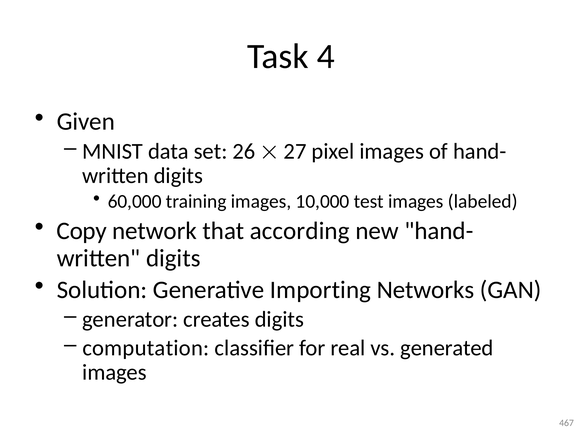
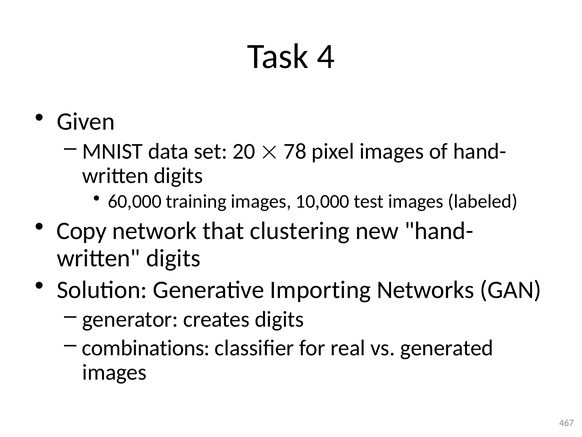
26: 26 -> 20
27: 27 -> 78
according: according -> clustering
computation: computation -> combinations
